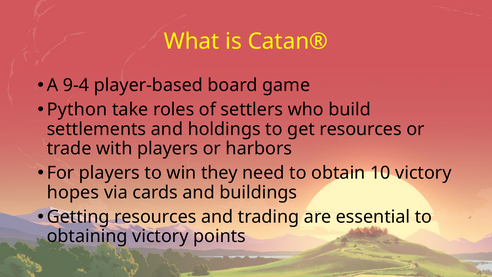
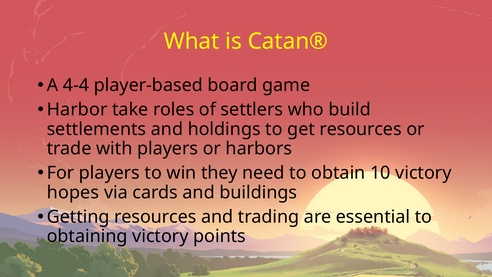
9-4: 9-4 -> 4-4
Python: Python -> Harbor
